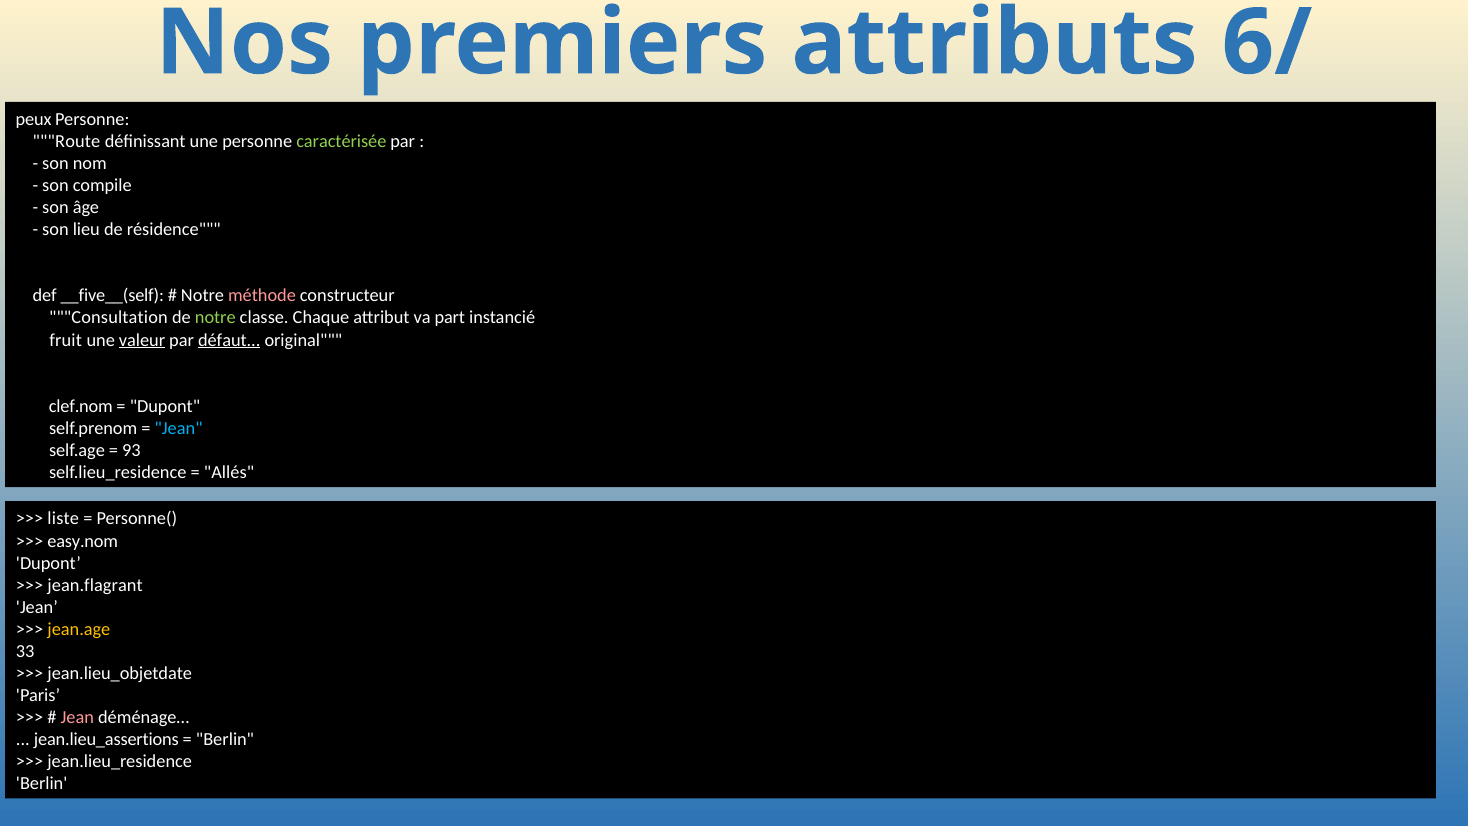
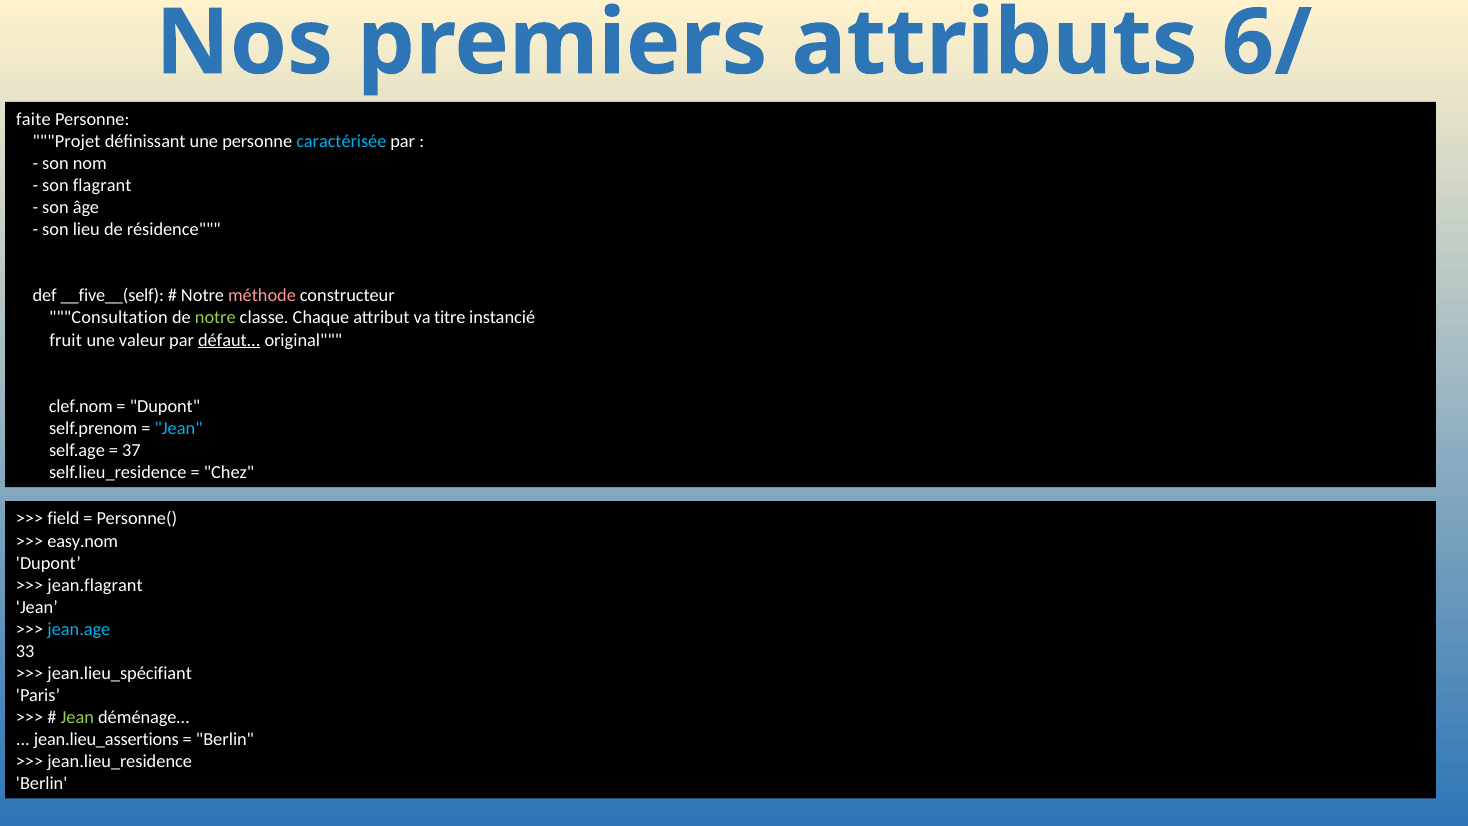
peux: peux -> faite
Route: Route -> Projet
caractérisée colour: light green -> light blue
compile: compile -> flagrant
part: part -> titre
valeur underline: present -> none
93: 93 -> 37
Allés: Allés -> Chez
liste: liste -> field
jean.age colour: yellow -> light blue
jean.lieu_objetdate: jean.lieu_objetdate -> jean.lieu_spécifiant
Jean at (77, 717) colour: pink -> light green
